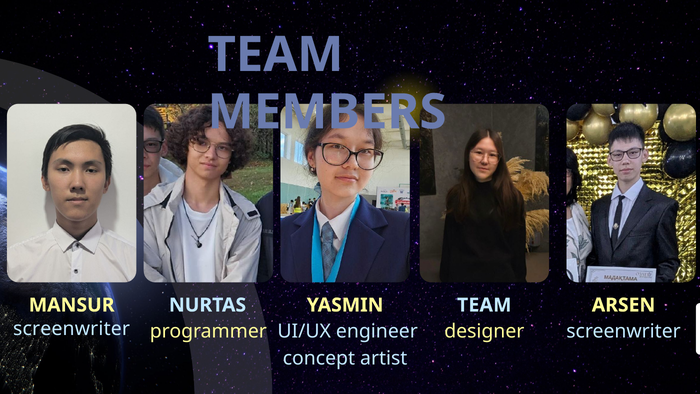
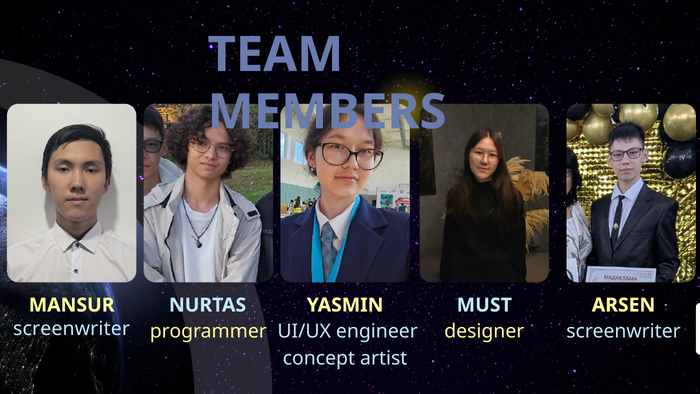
YASMIN TEAM: TEAM -> MUST
